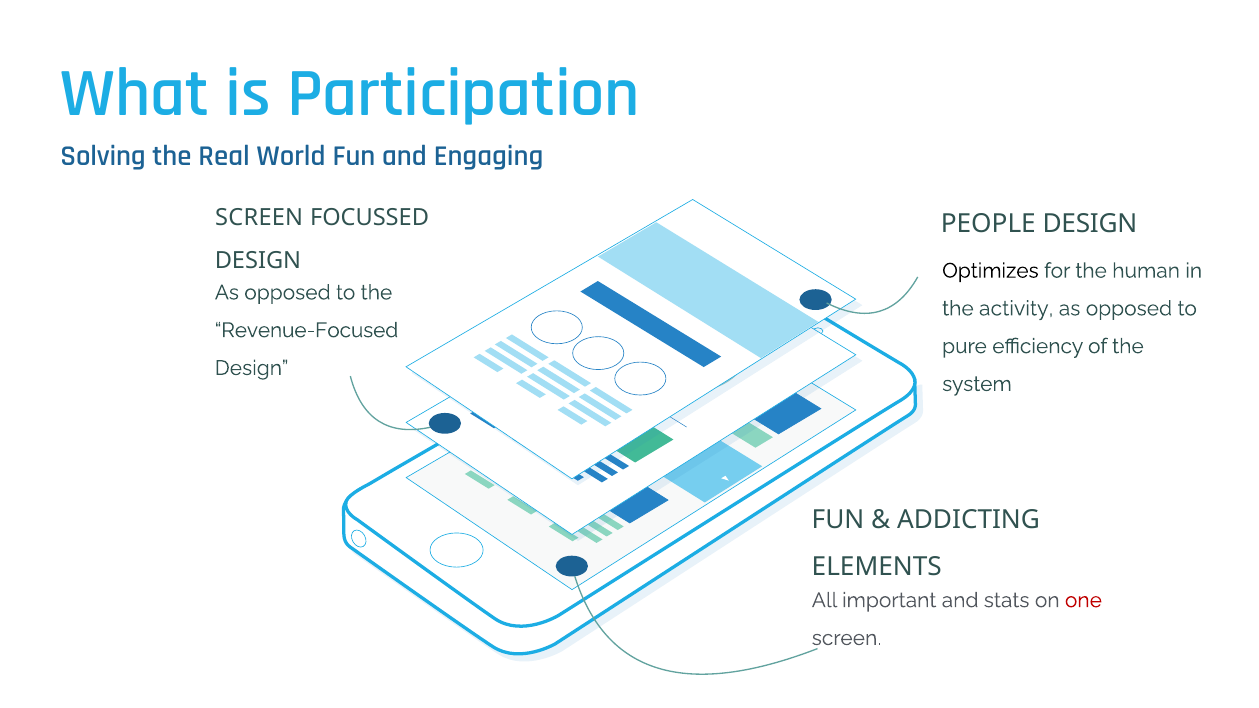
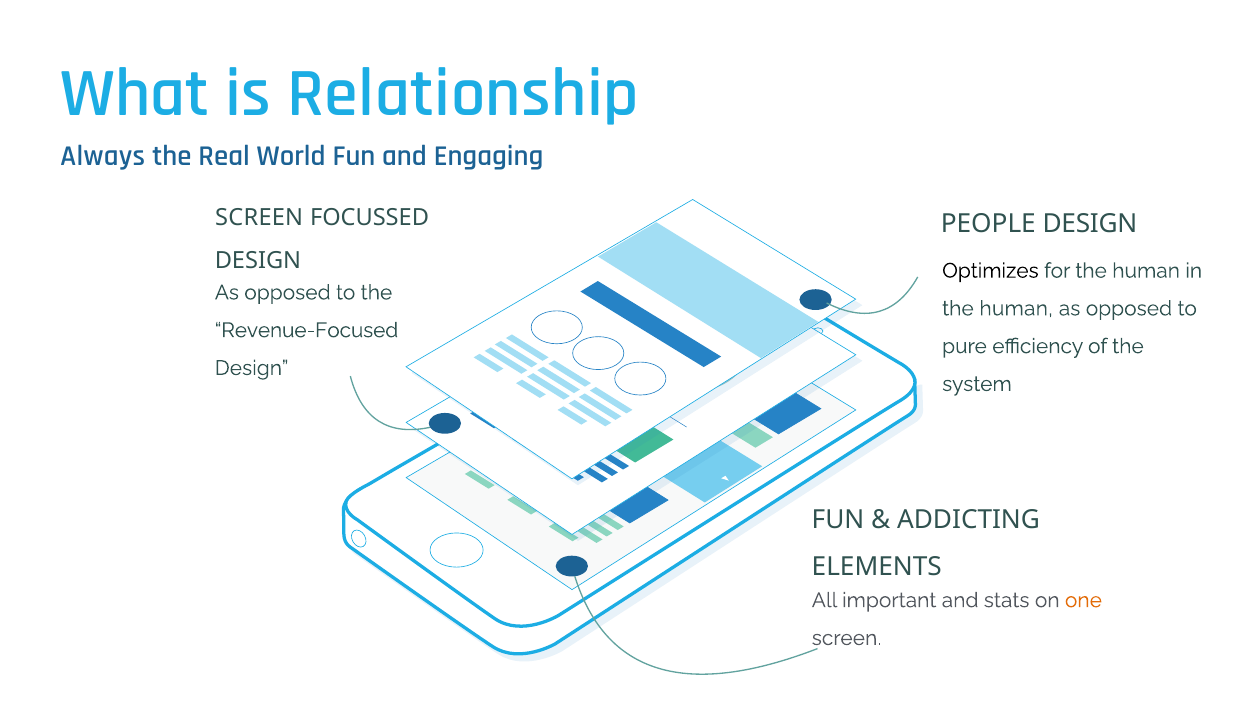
Participation: Participation -> Relationship
Solving: Solving -> Always
activity at (1016, 309): activity -> human
one colour: red -> orange
